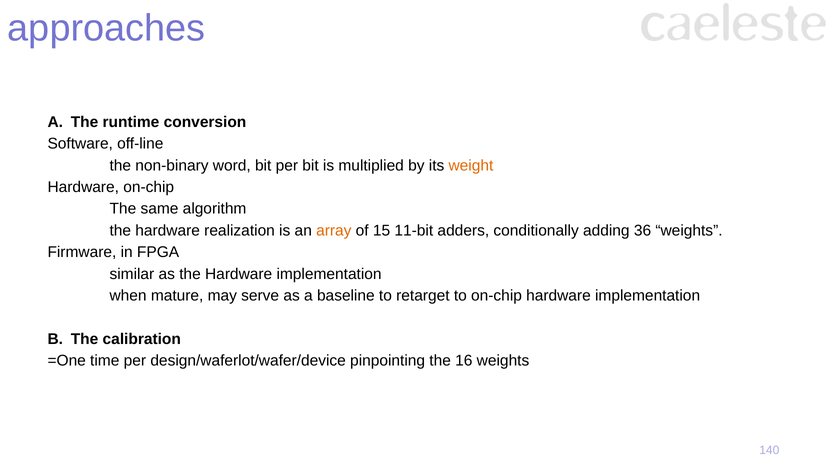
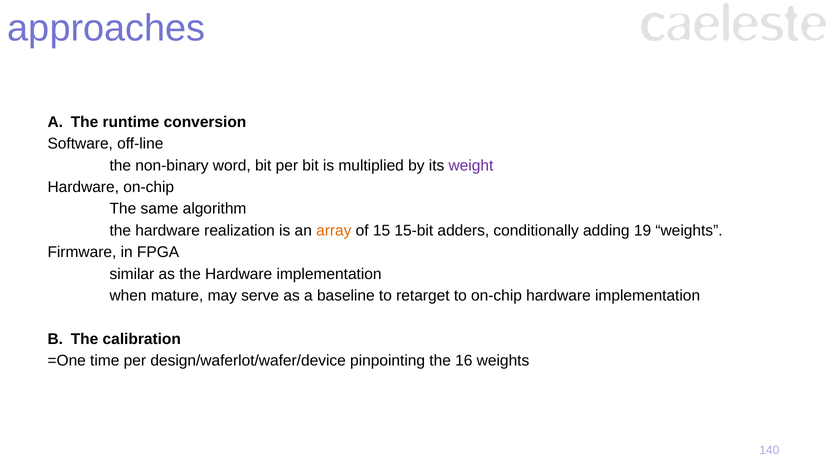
weight colour: orange -> purple
11-bit: 11-bit -> 15-bit
36: 36 -> 19
